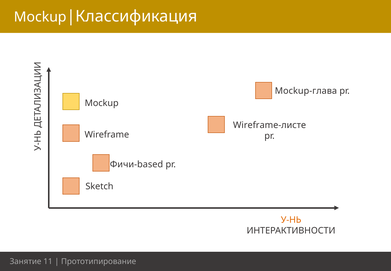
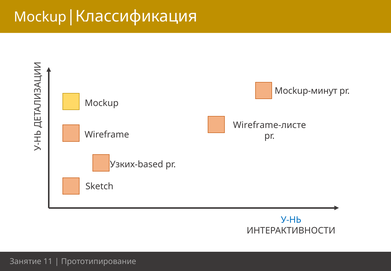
Mockup-глава: Mockup-глава -> Mockup-минут
Фичи-based: Фичи-based -> Узких-based
У-НЬ colour: orange -> blue
